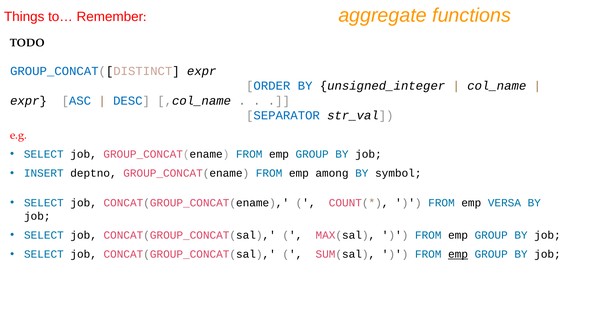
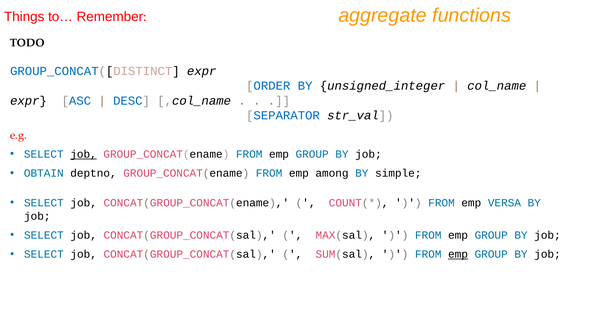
job at (84, 154) underline: none -> present
INSERT: INSERT -> OBTAIN
symbol: symbol -> simple
